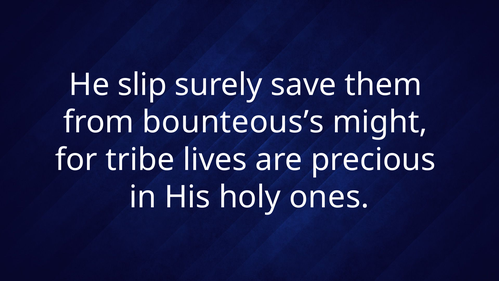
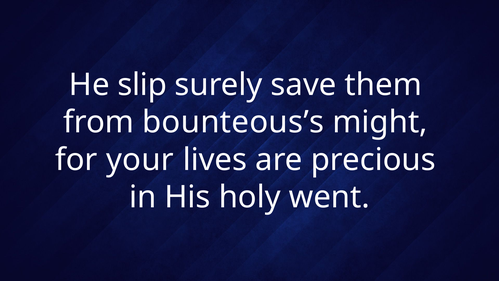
tribe: tribe -> your
ones: ones -> went
